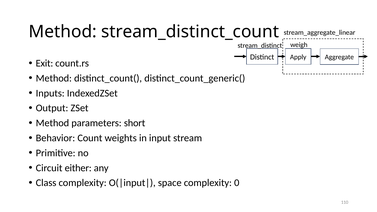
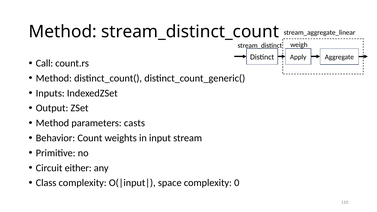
Exit: Exit -> Call
short: short -> casts
